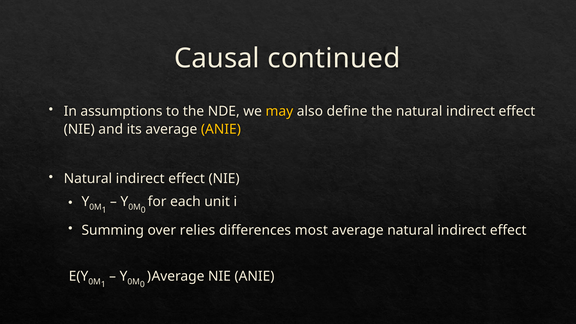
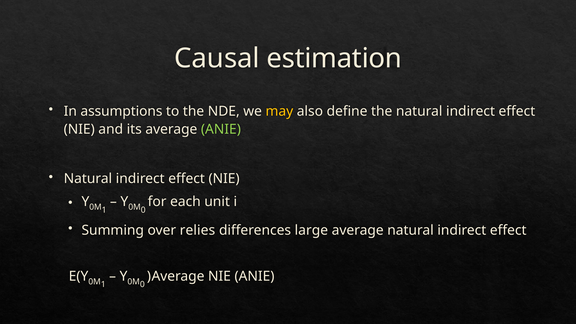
continued: continued -> estimation
ANIE at (221, 129) colour: yellow -> light green
most: most -> large
